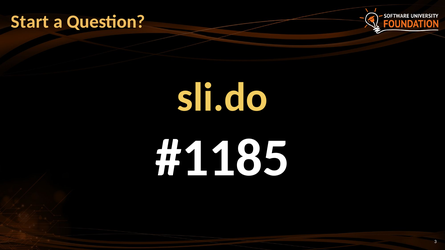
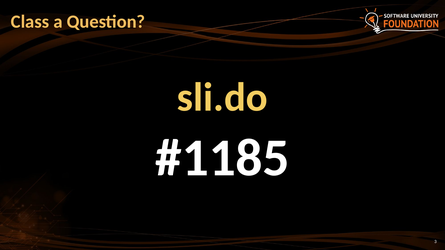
Start: Start -> Class
